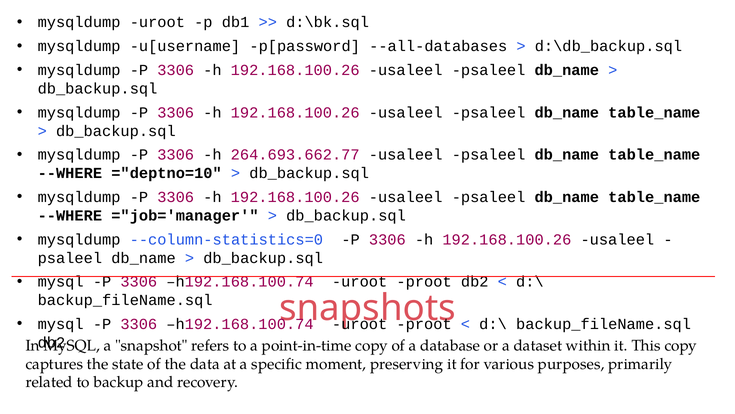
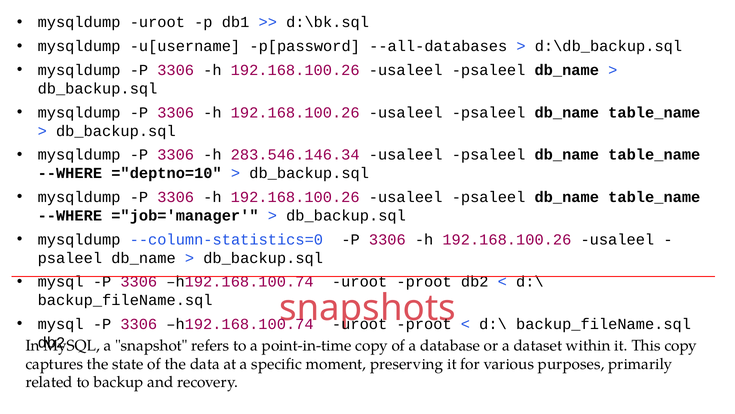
264.693.662.77: 264.693.662.77 -> 283.546.146.34
